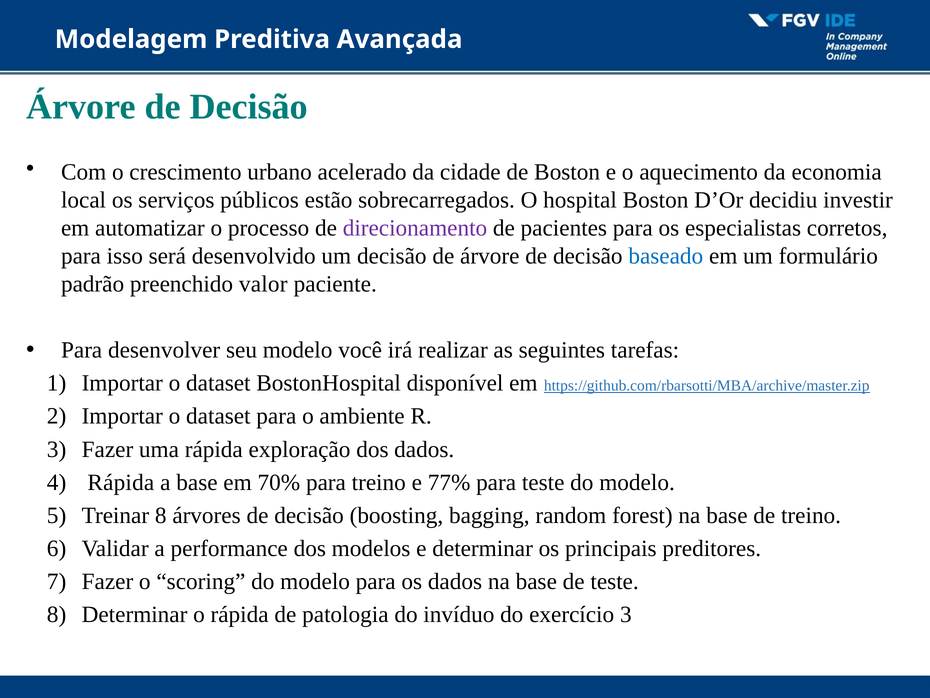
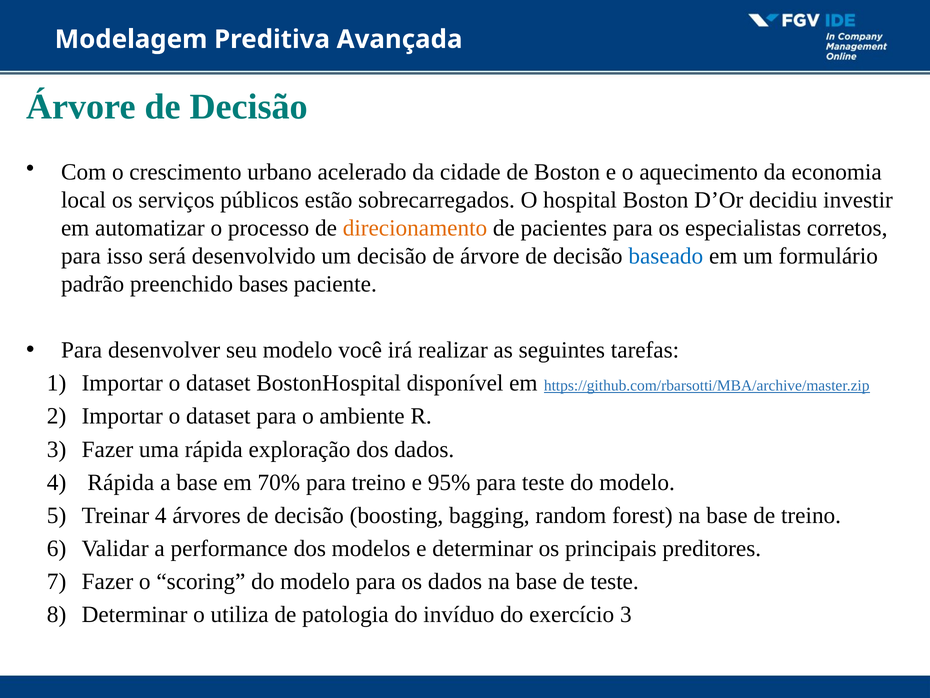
direcionamento colour: purple -> orange
valor: valor -> bases
77%: 77% -> 95%
Treinar 8: 8 -> 4
o rápida: rápida -> utiliza
